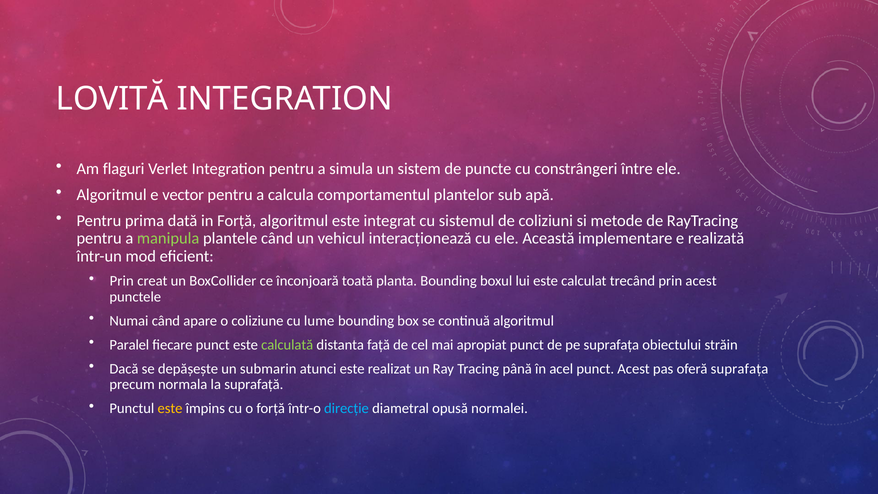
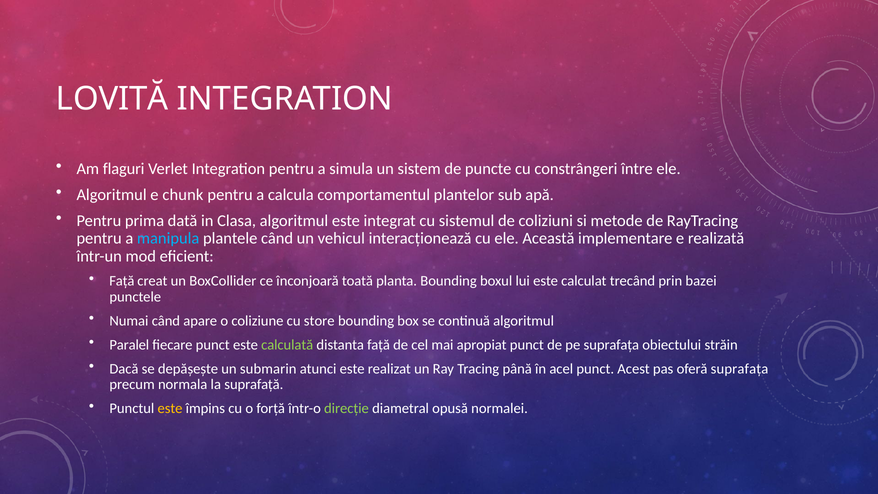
vector: vector -> chunk
in Forță: Forță -> Clasa
manipula colour: light green -> light blue
Prin at (122, 281): Prin -> Față
prin acest: acest -> bazei
lume: lume -> store
direcție colour: light blue -> light green
